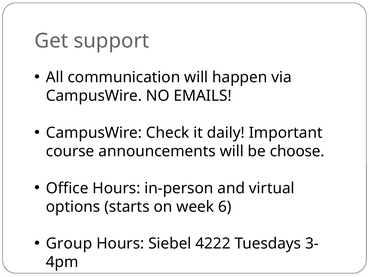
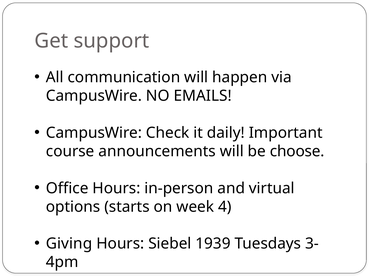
6: 6 -> 4
Group: Group -> Giving
4222: 4222 -> 1939
